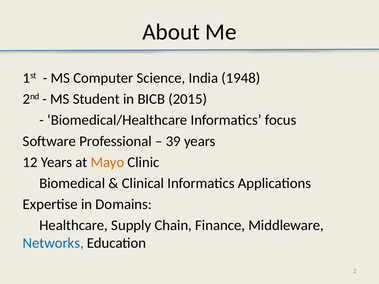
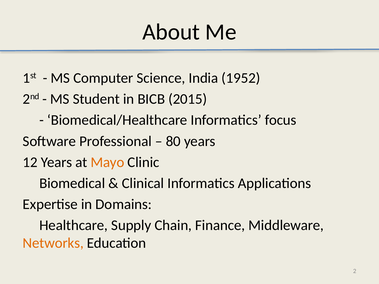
1948: 1948 -> 1952
39: 39 -> 80
Networks colour: blue -> orange
